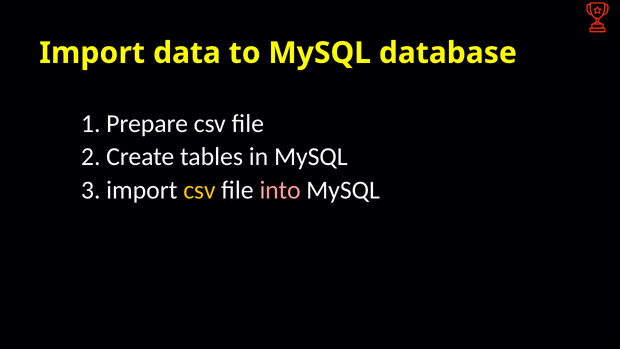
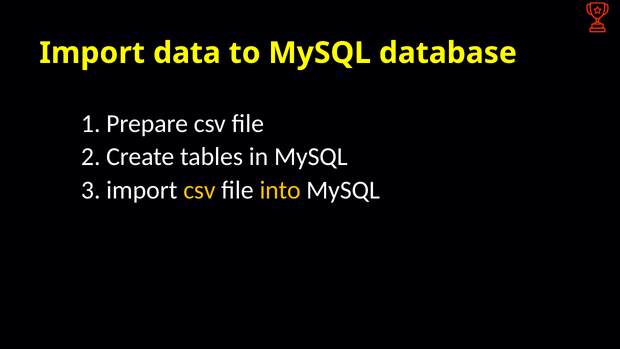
into colour: pink -> yellow
